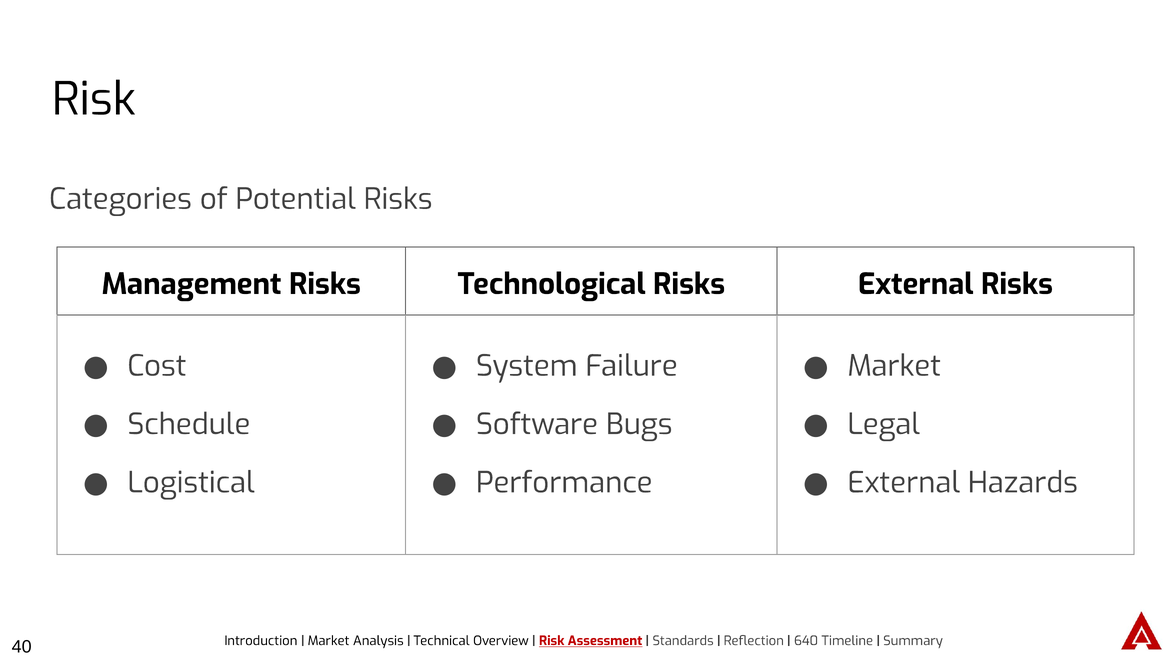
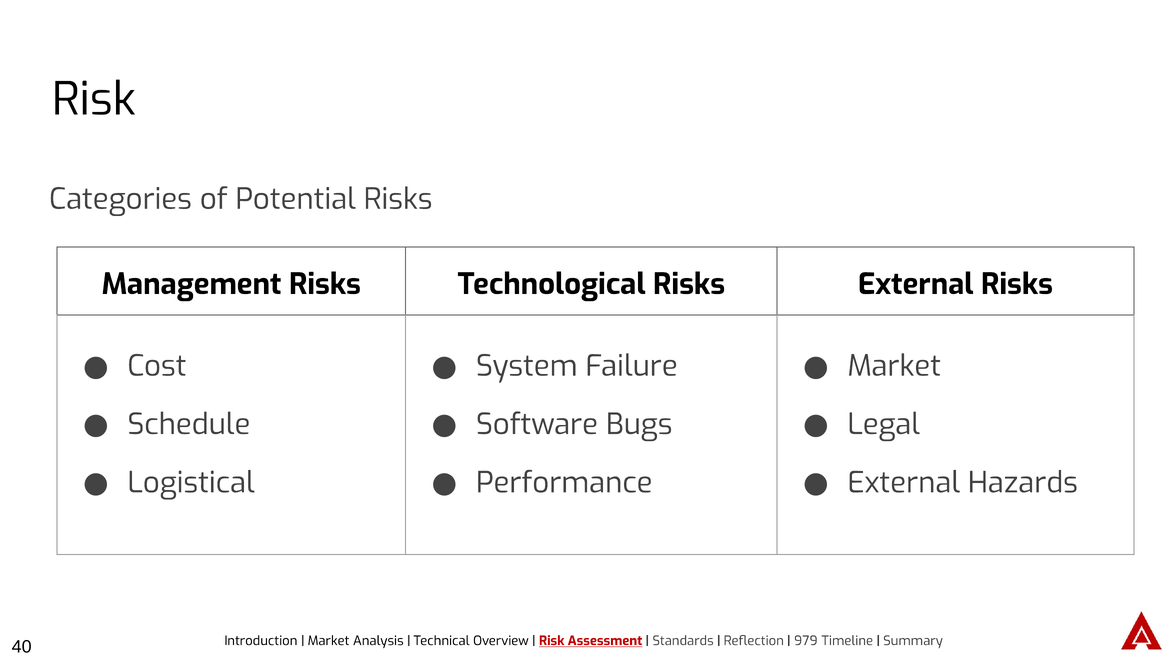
640: 640 -> 979
